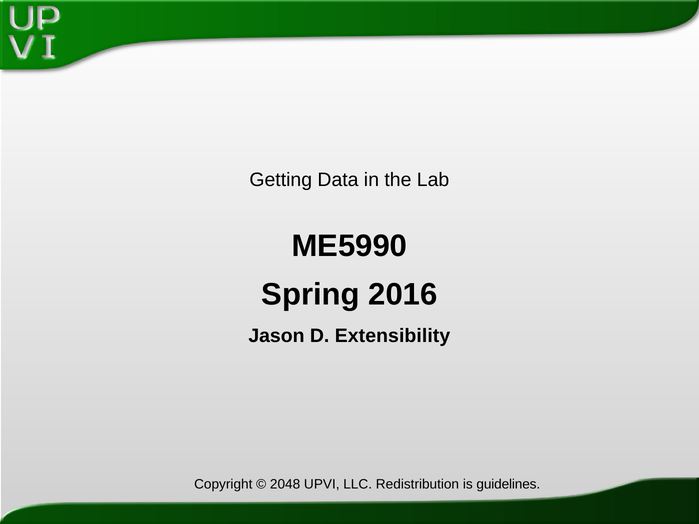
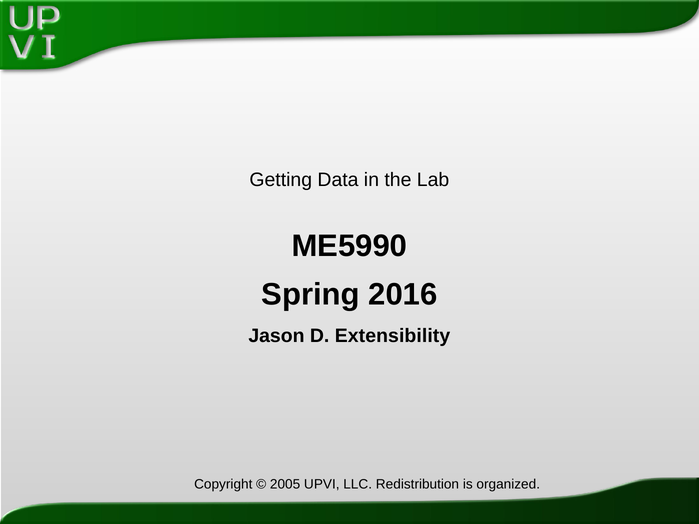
2048: 2048 -> 2005
guidelines: guidelines -> organized
